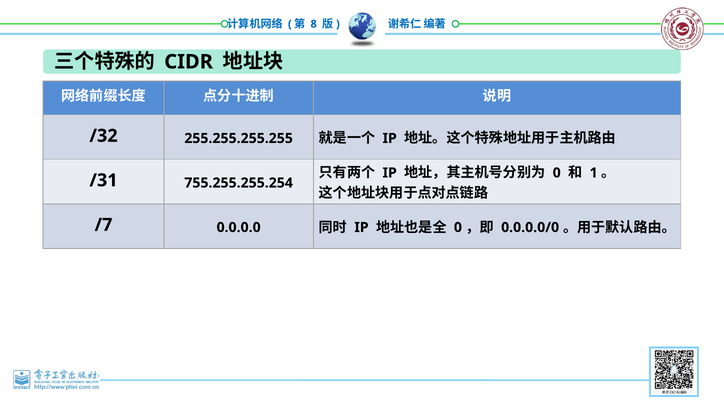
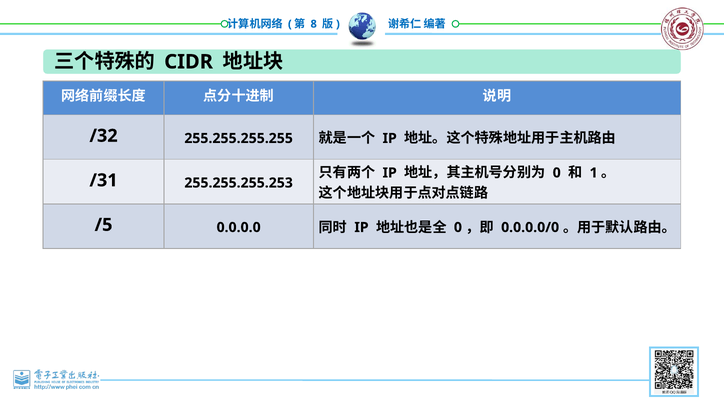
755.255.255.254: 755.255.255.254 -> 255.255.255.253
/7: /7 -> /5
